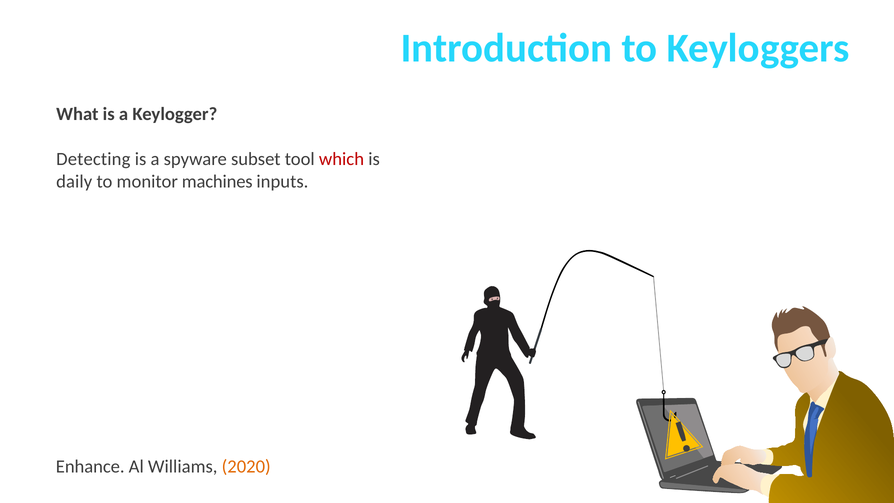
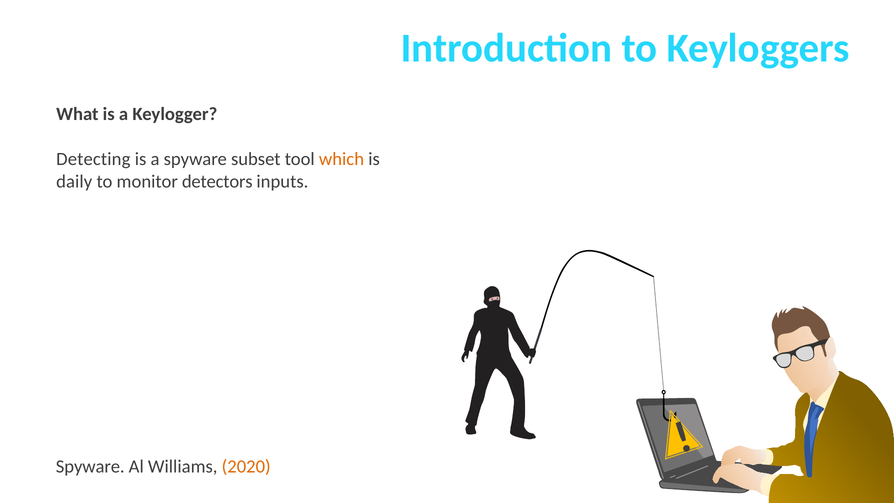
which colour: red -> orange
machines: machines -> detectors
Enhance at (90, 466): Enhance -> Spyware
